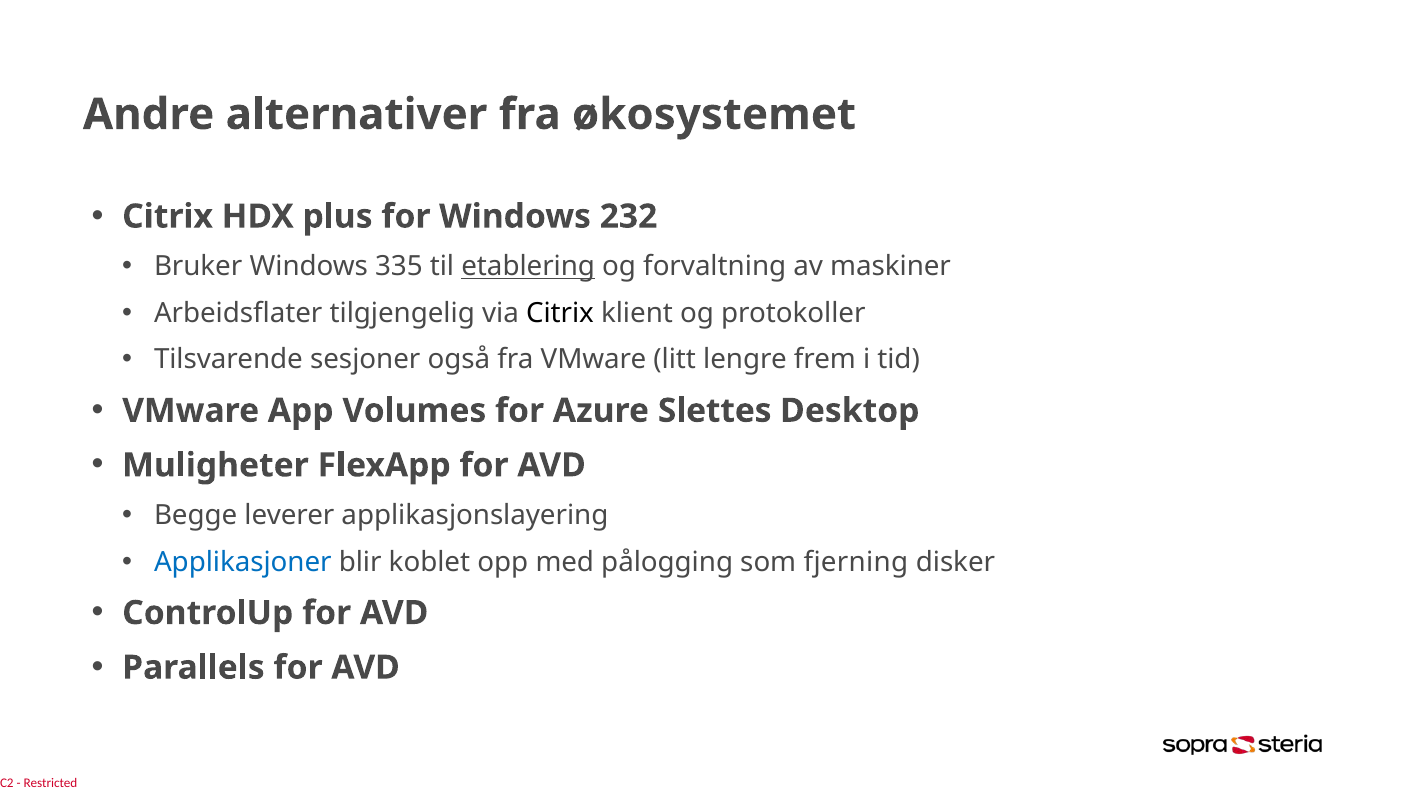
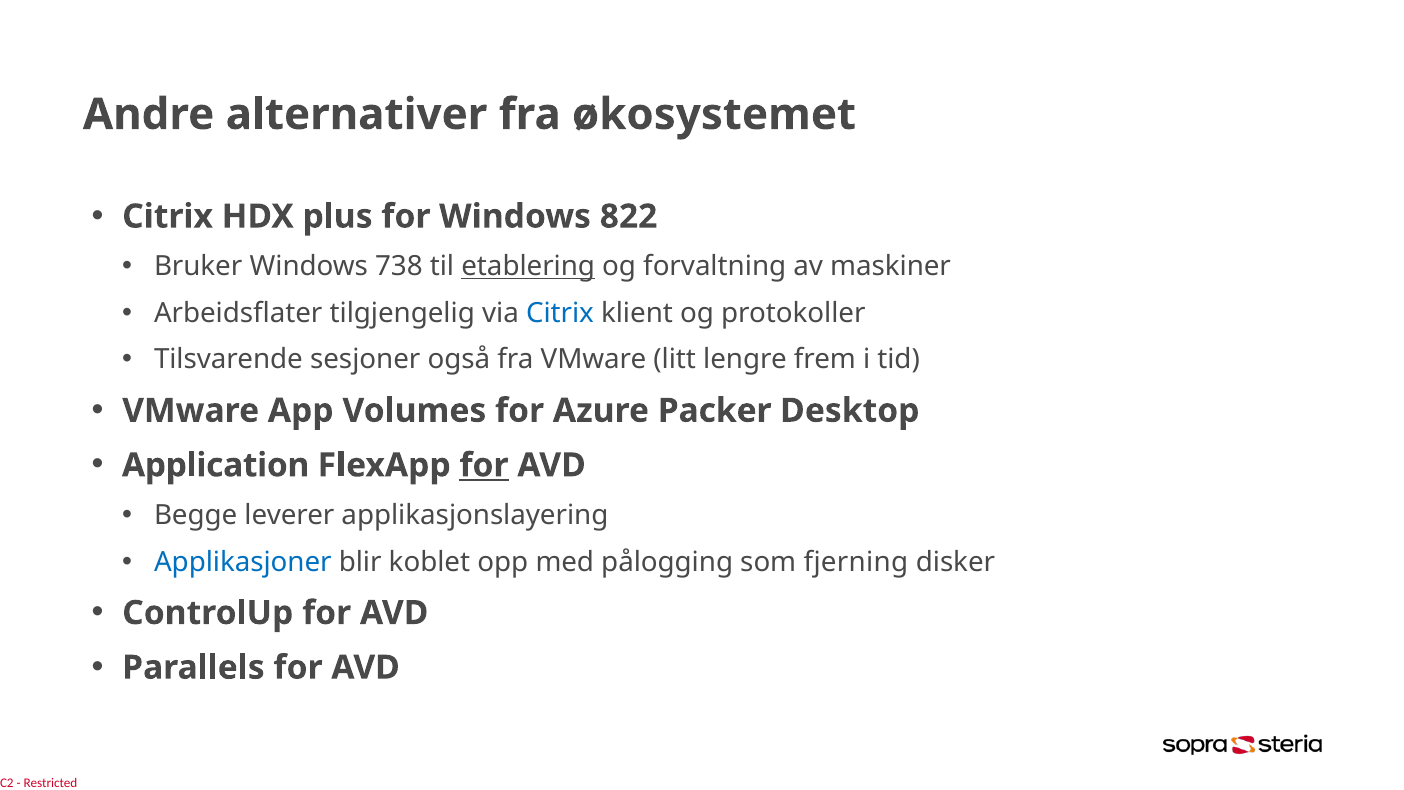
232: 232 -> 822
335: 335 -> 738
Citrix at (560, 313) colour: black -> blue
Slettes: Slettes -> Packer
Muligheter: Muligheter -> Application
for at (484, 465) underline: none -> present
